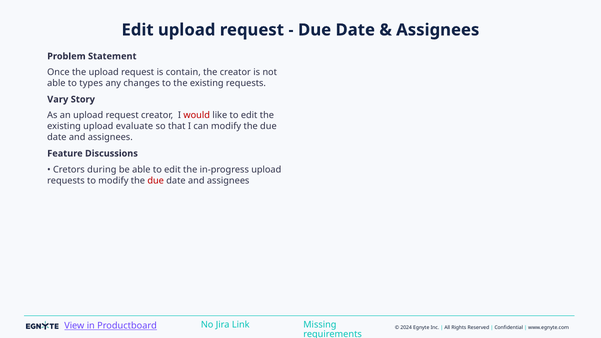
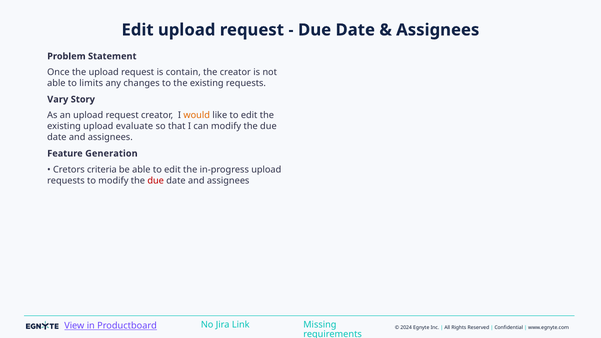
types: types -> limits
would colour: red -> orange
Discussions: Discussions -> Generation
during: during -> criteria
